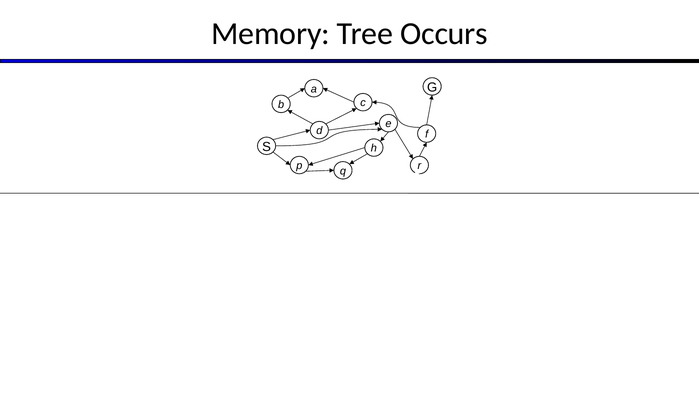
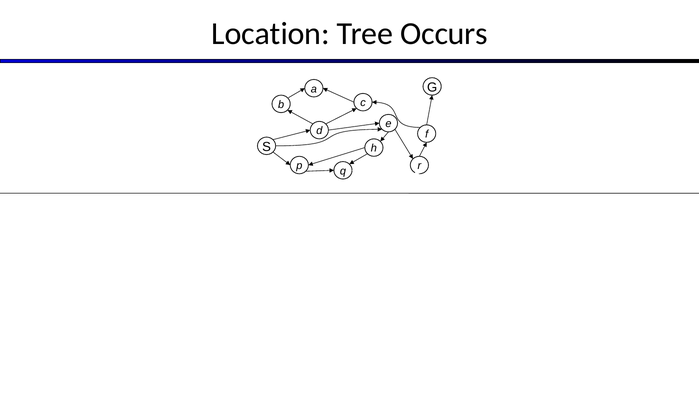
Memory: Memory -> Location
